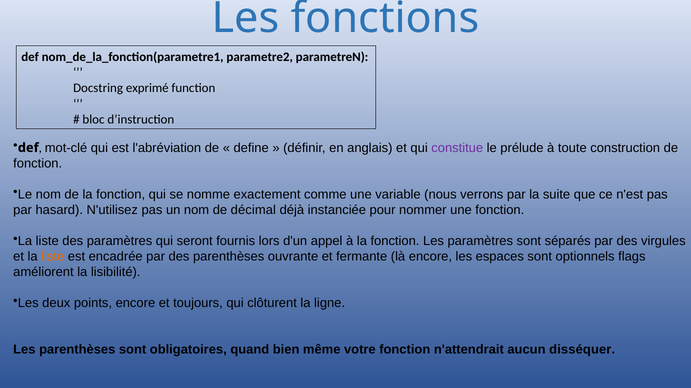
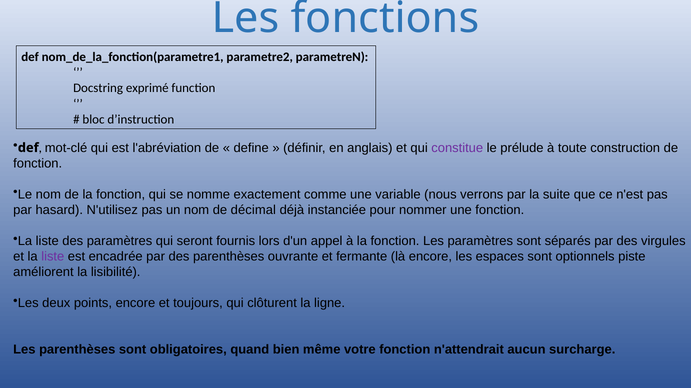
liste at (53, 257) colour: orange -> purple
flags: flags -> piste
disséquer: disséquer -> surcharge
